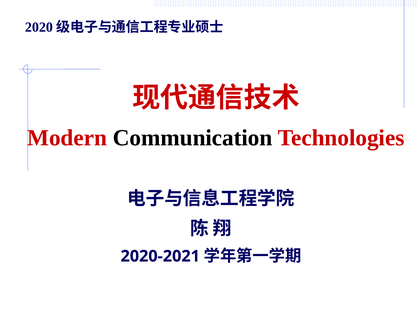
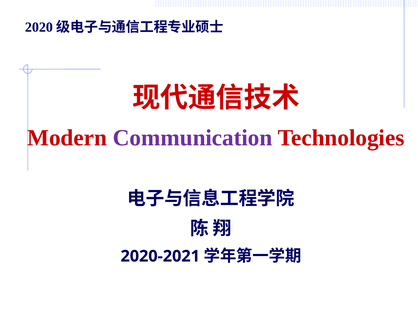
Communication colour: black -> purple
